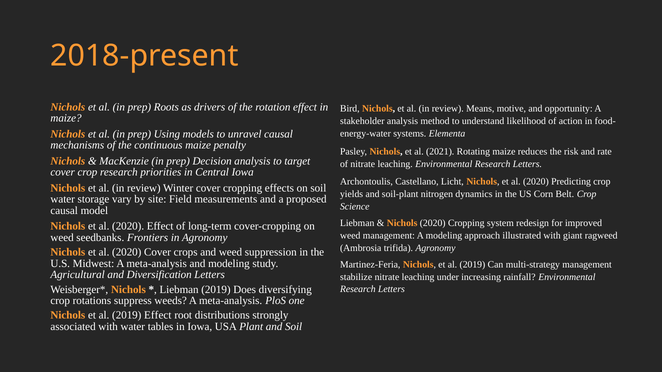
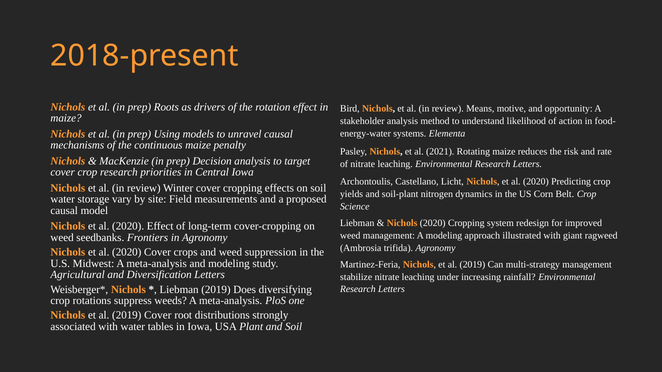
2019 Effect: Effect -> Cover
